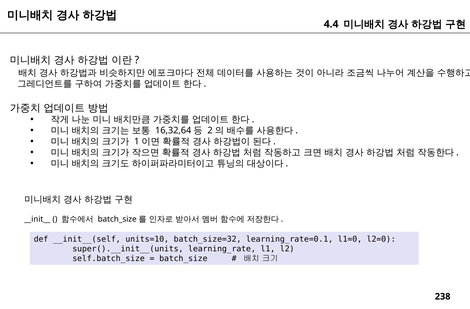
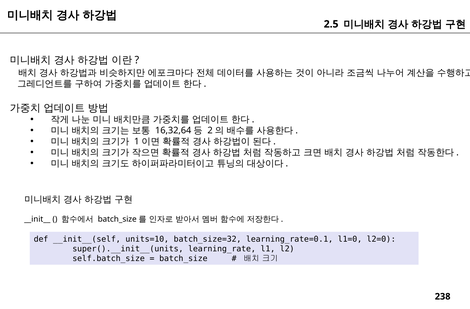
4.4: 4.4 -> 2.5
